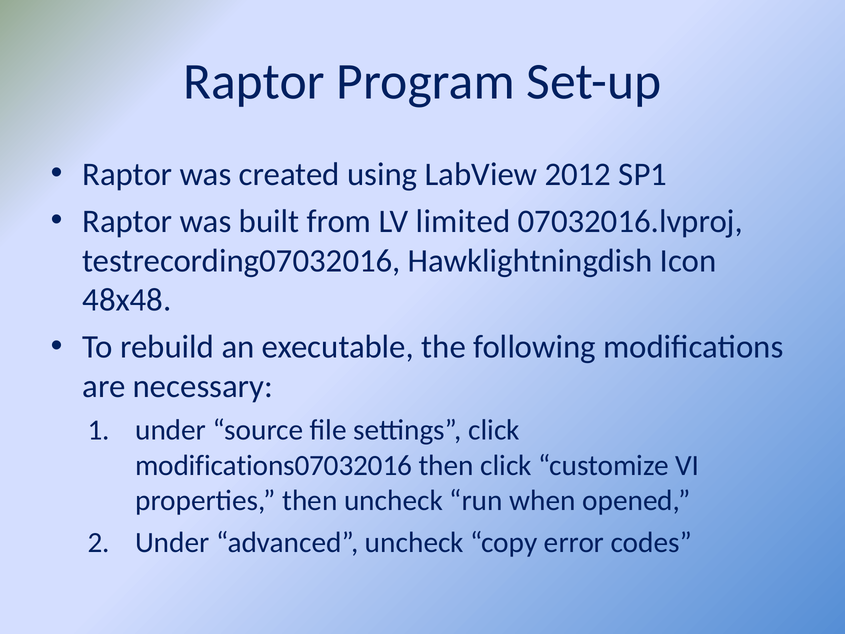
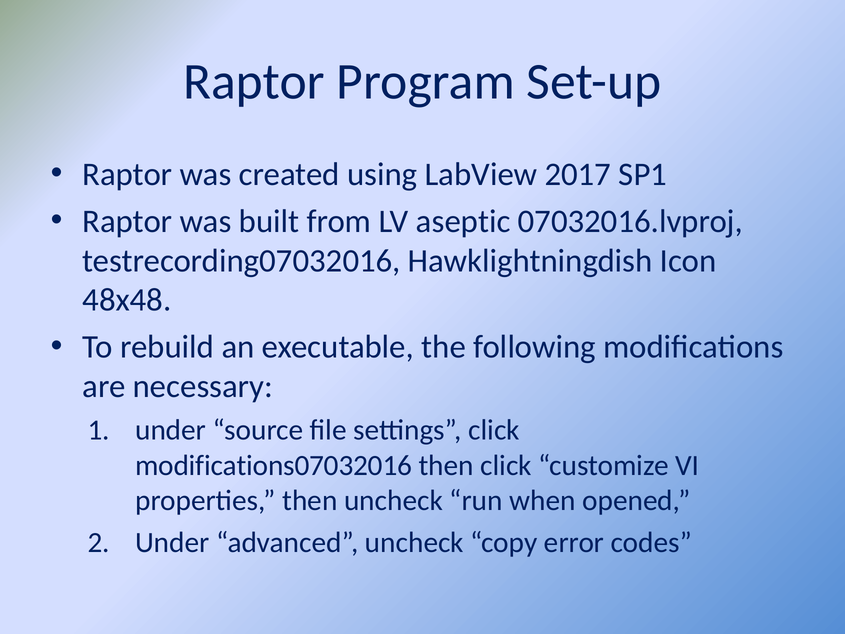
2012: 2012 -> 2017
limited: limited -> aseptic
